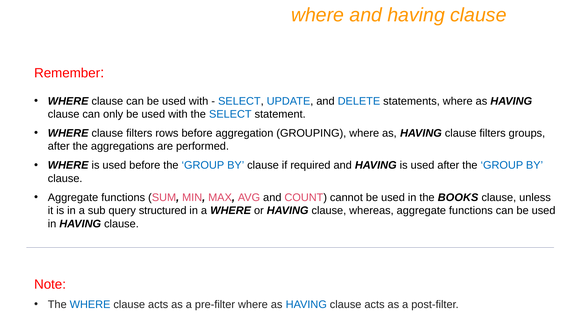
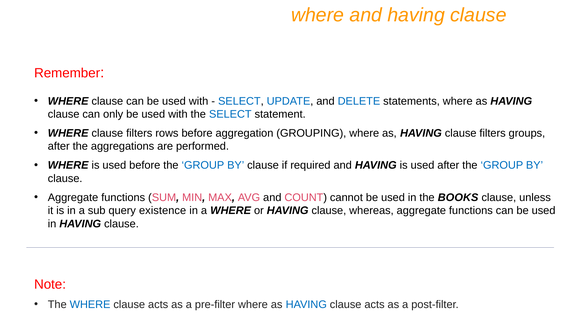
structured: structured -> existence
